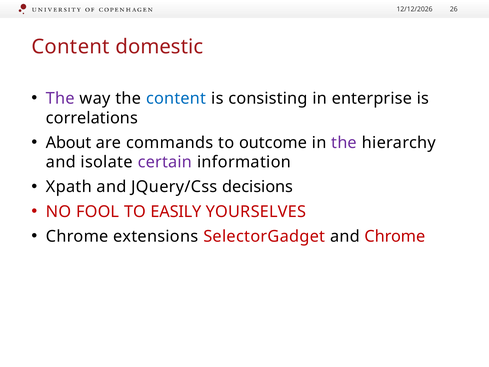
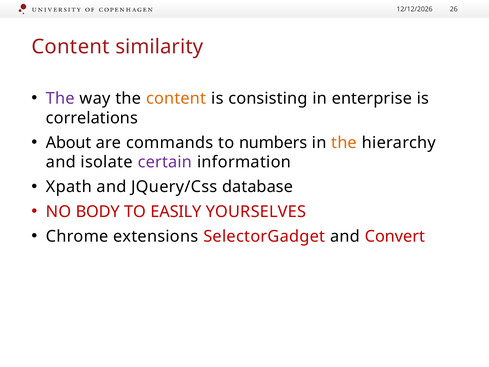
domestic: domestic -> similarity
content at (176, 98) colour: blue -> orange
outcome: outcome -> numbers
the at (344, 143) colour: purple -> orange
decisions: decisions -> database
FOOL: FOOL -> BODY
and Chrome: Chrome -> Convert
